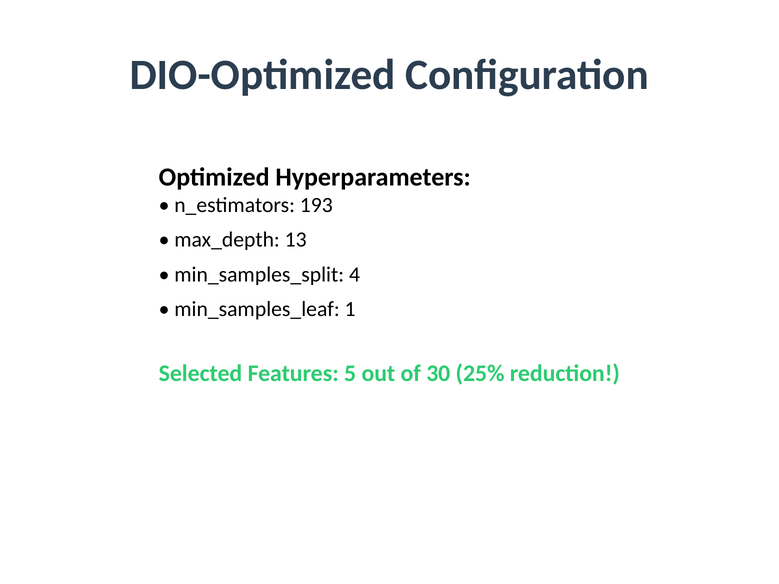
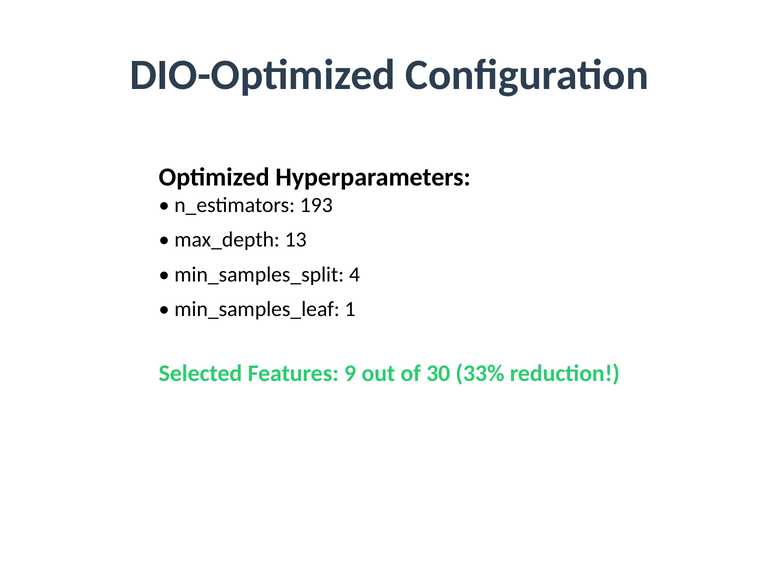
5: 5 -> 9
25%: 25% -> 33%
